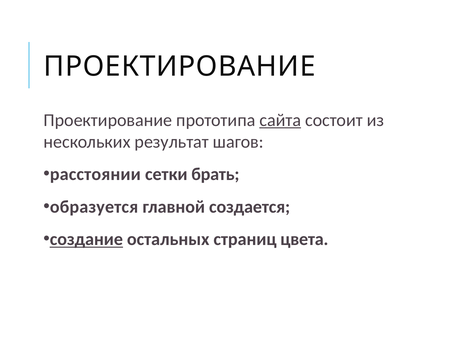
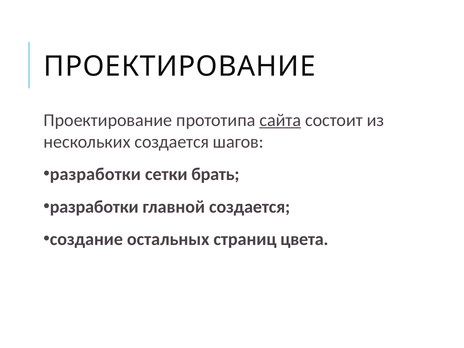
нескольких результат: результат -> создается
расстоянии at (95, 174): расстоянии -> разработки
образуется at (94, 207): образуется -> разработки
создание underline: present -> none
